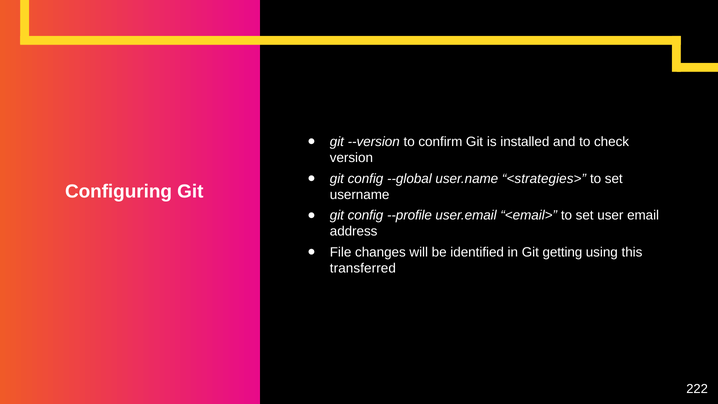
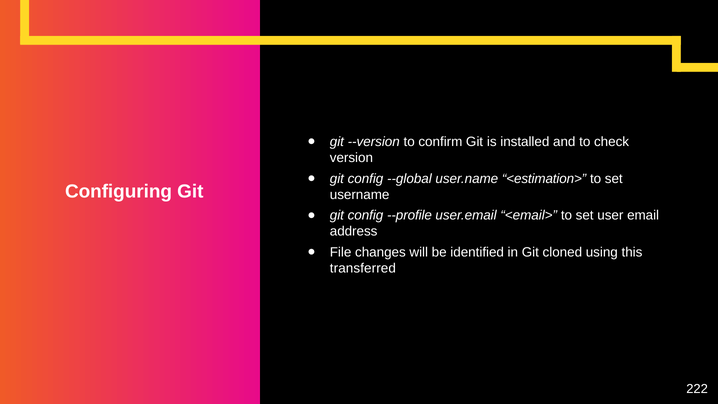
<strategies>: <strategies> -> <estimation>
getting: getting -> cloned
